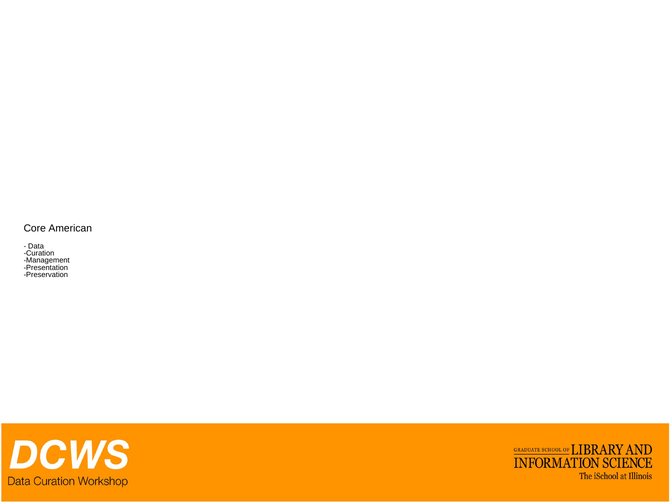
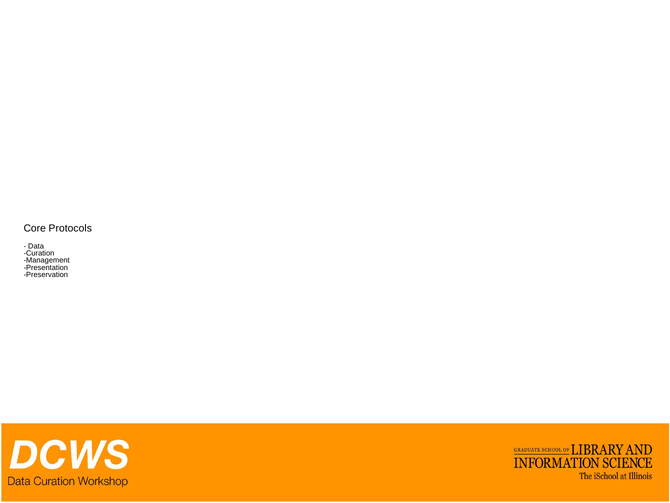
American: American -> Protocols
